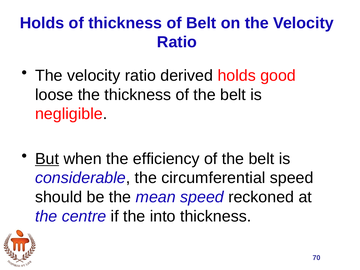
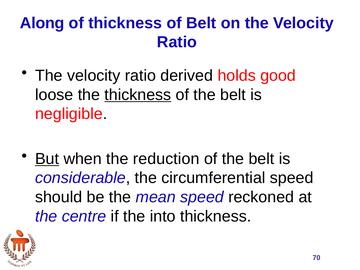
Holds at (42, 23): Holds -> Along
thickness at (138, 95) underline: none -> present
efficiency: efficiency -> reduction
